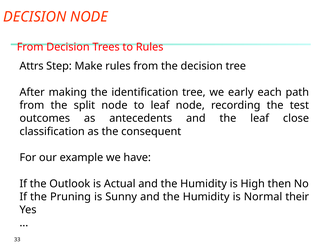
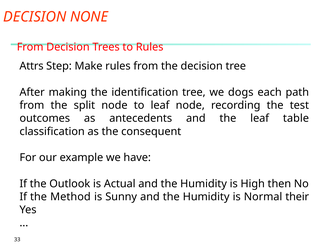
DECISION NODE: NODE -> NONE
early: early -> dogs
close: close -> table
Pruning: Pruning -> Method
